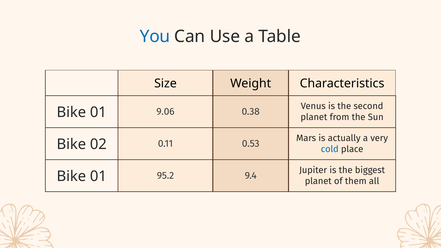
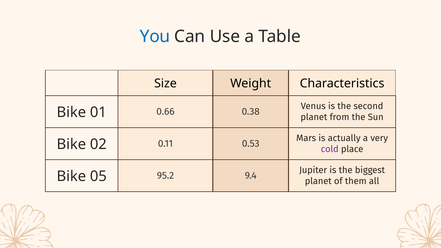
9.06: 9.06 -> 0.66
cold colour: blue -> purple
01 at (98, 176): 01 -> 05
